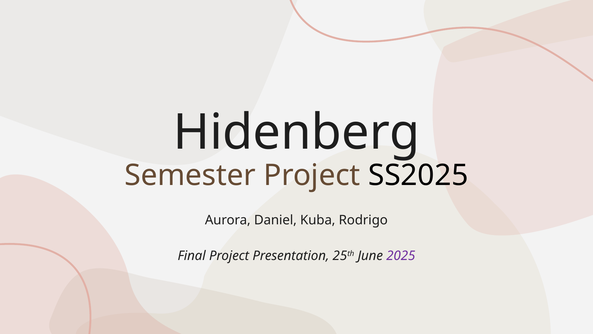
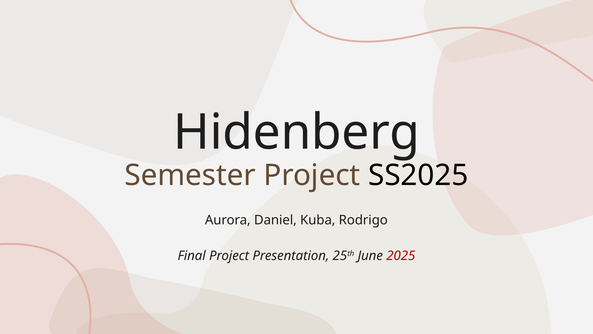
2025 colour: purple -> red
